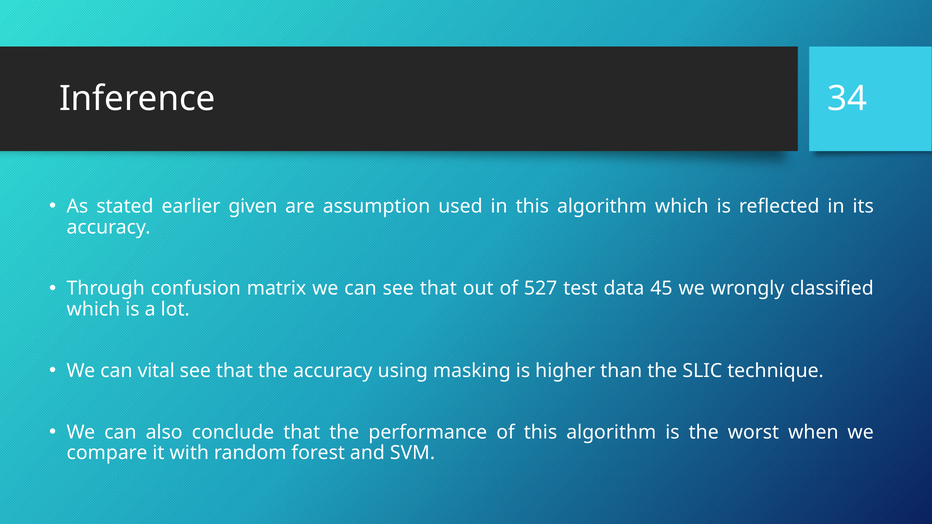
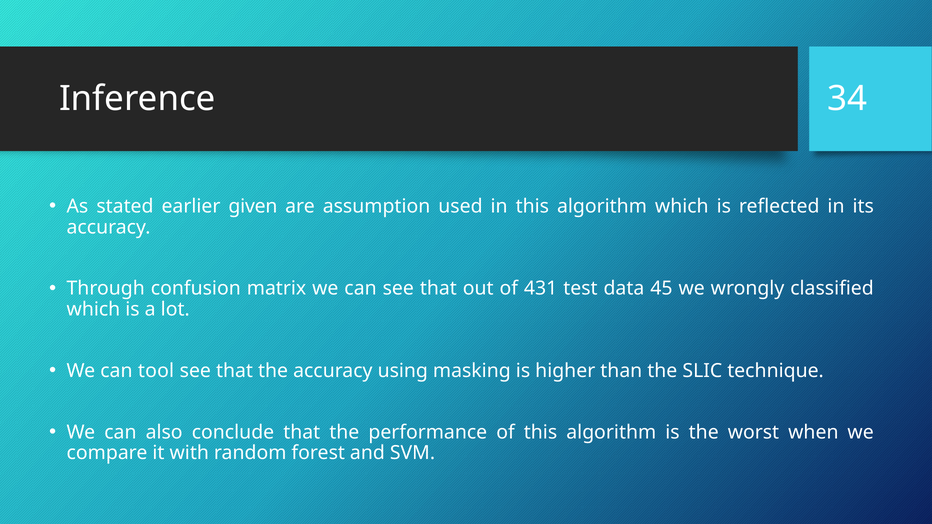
527: 527 -> 431
vital: vital -> tool
